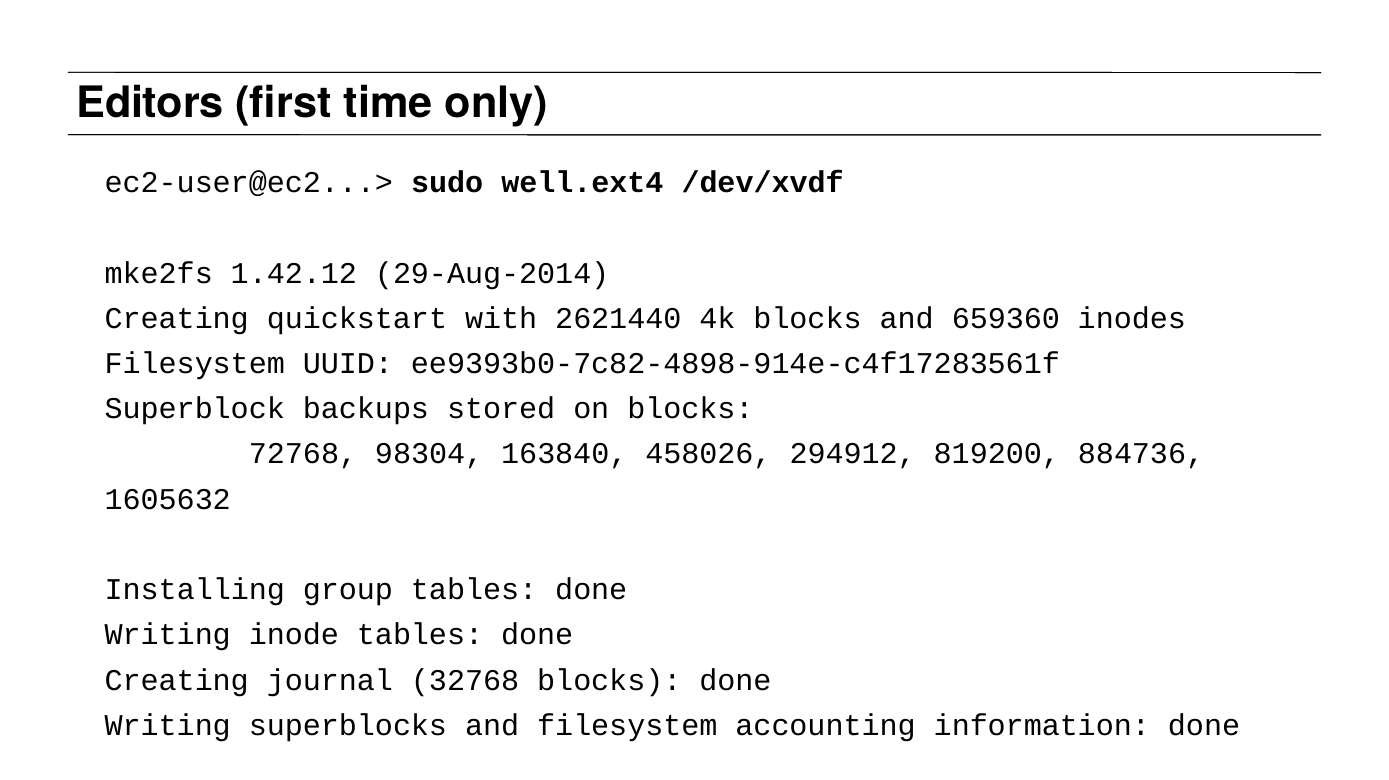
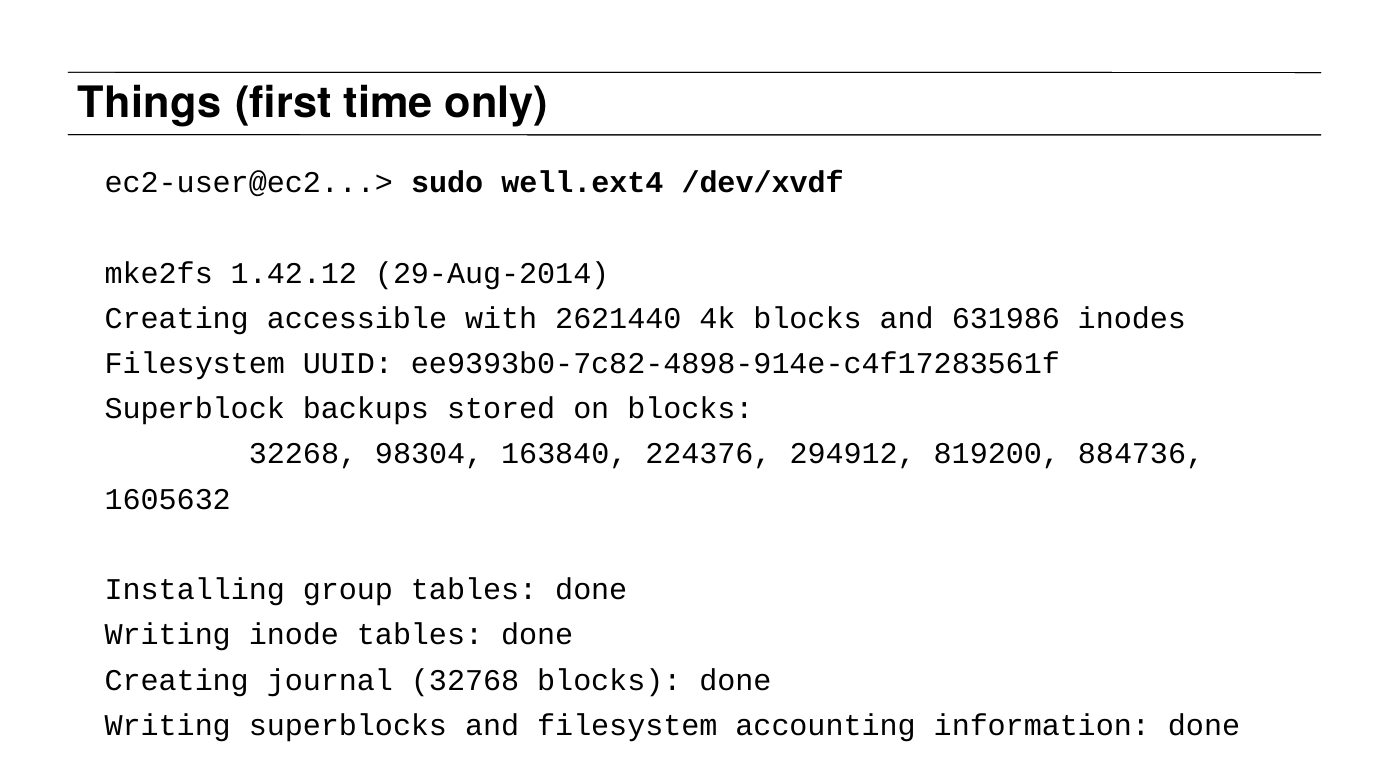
Editors: Editors -> Things
quickstart: quickstart -> accessible
659360: 659360 -> 631986
72768: 72768 -> 32268
458026: 458026 -> 224376
